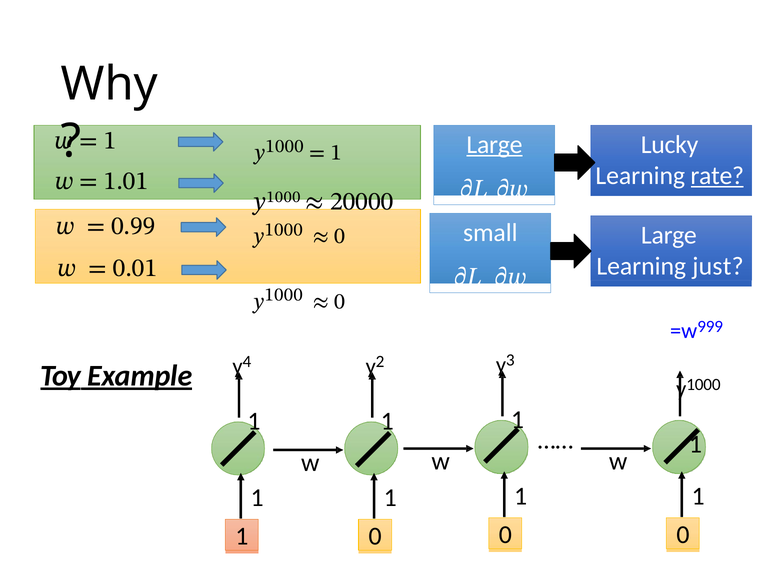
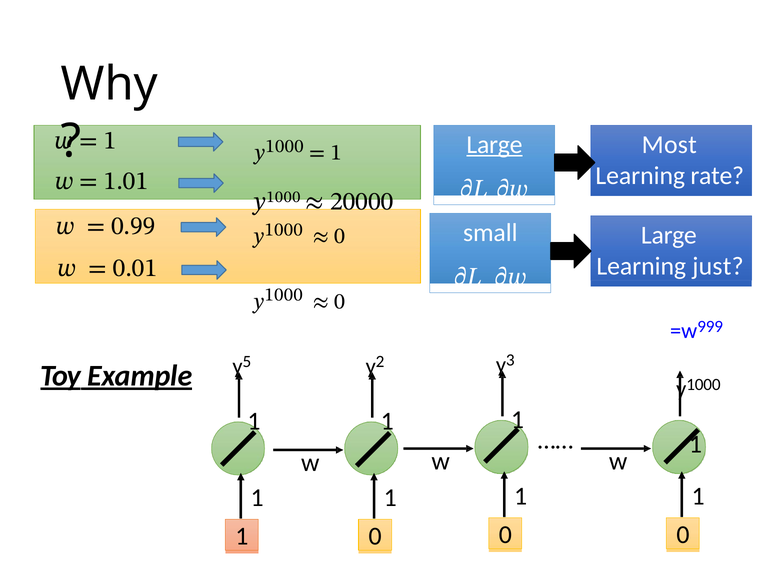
Lucky: Lucky -> Most
rate underline: present -> none
4: 4 -> 5
